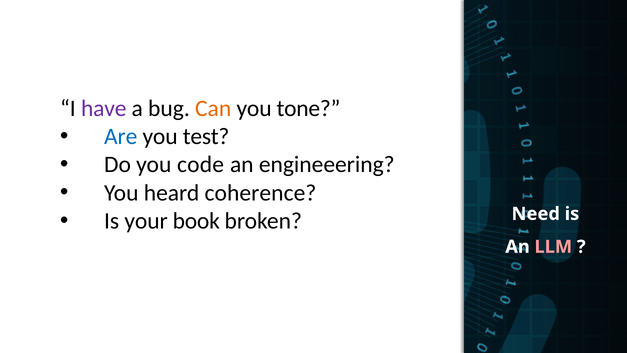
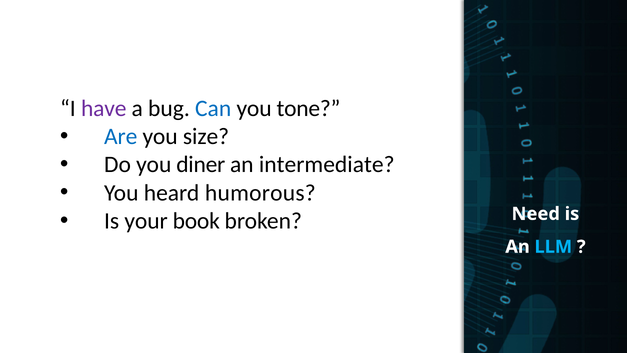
Can colour: orange -> blue
test: test -> size
code: code -> diner
engineeering: engineeering -> intermediate
coherence: coherence -> humorous
LLM colour: pink -> light blue
